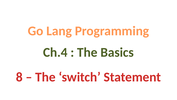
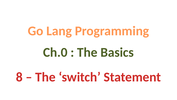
Ch.4: Ch.4 -> Ch.0
